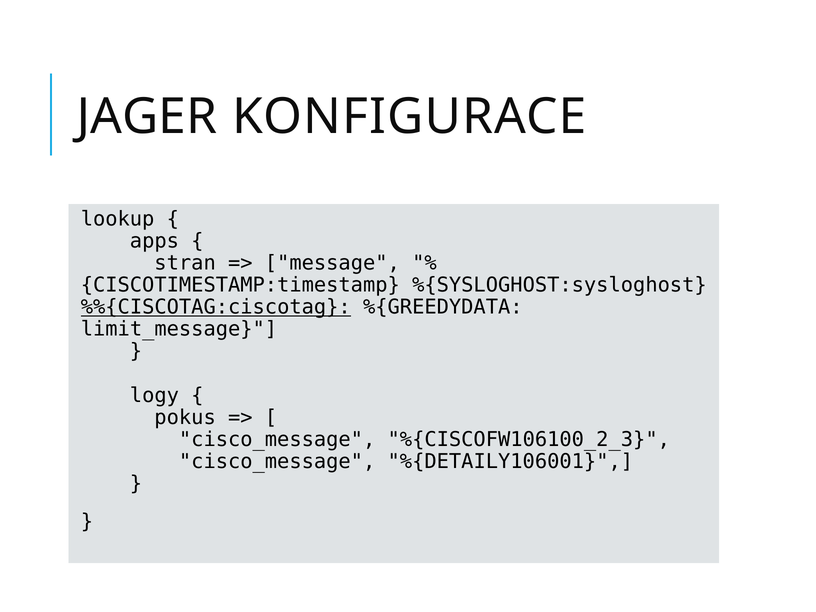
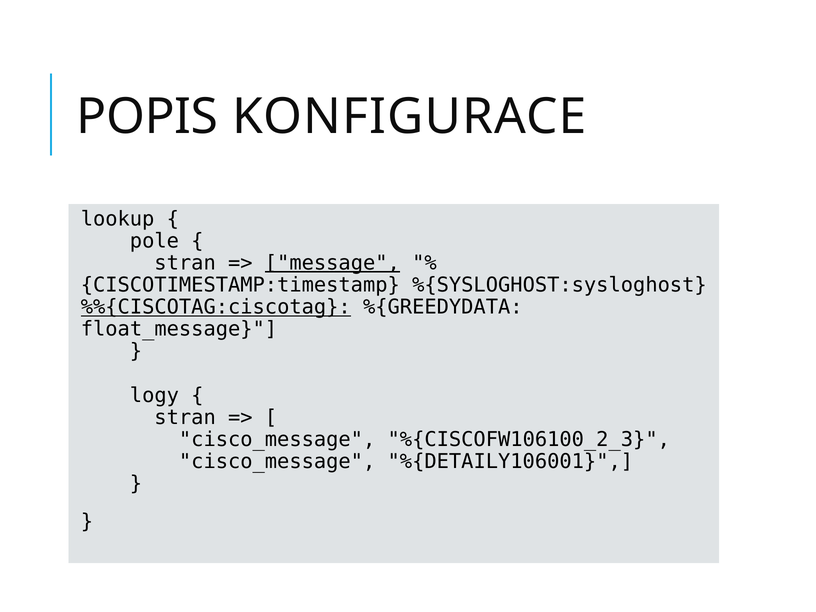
JAGER: JAGER -> POPIS
apps: apps -> pole
message underline: none -> present
limit_message: limit_message -> float_message
pokus at (185, 417): pokus -> stran
